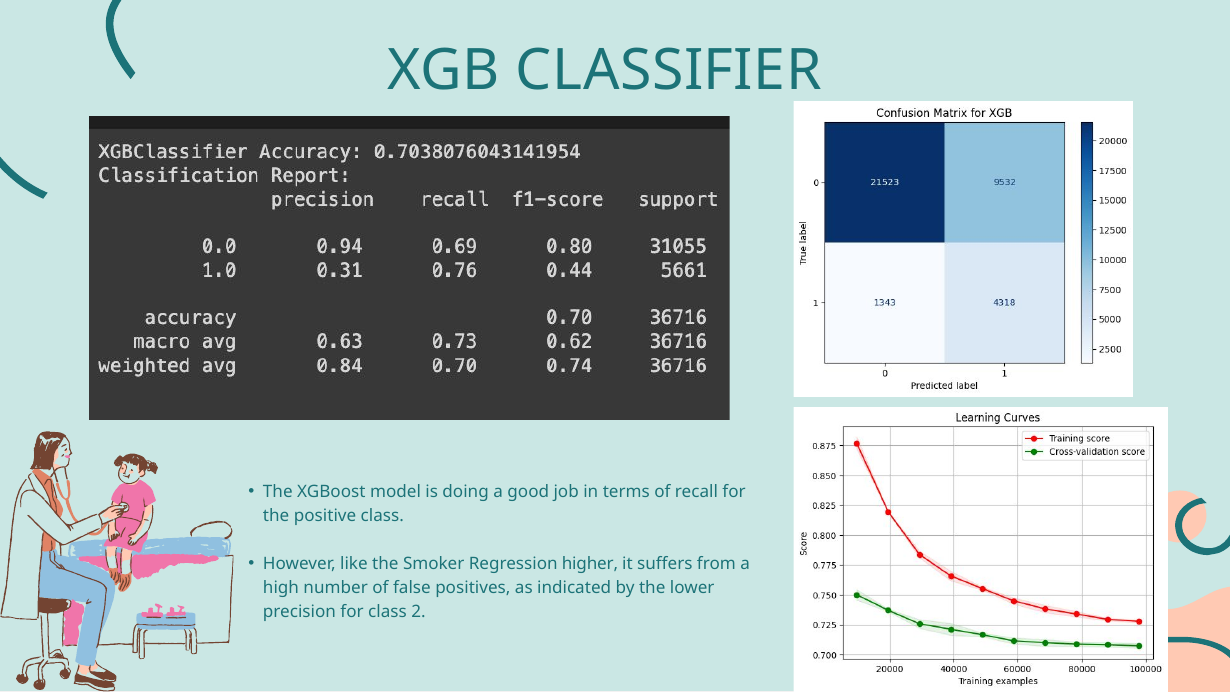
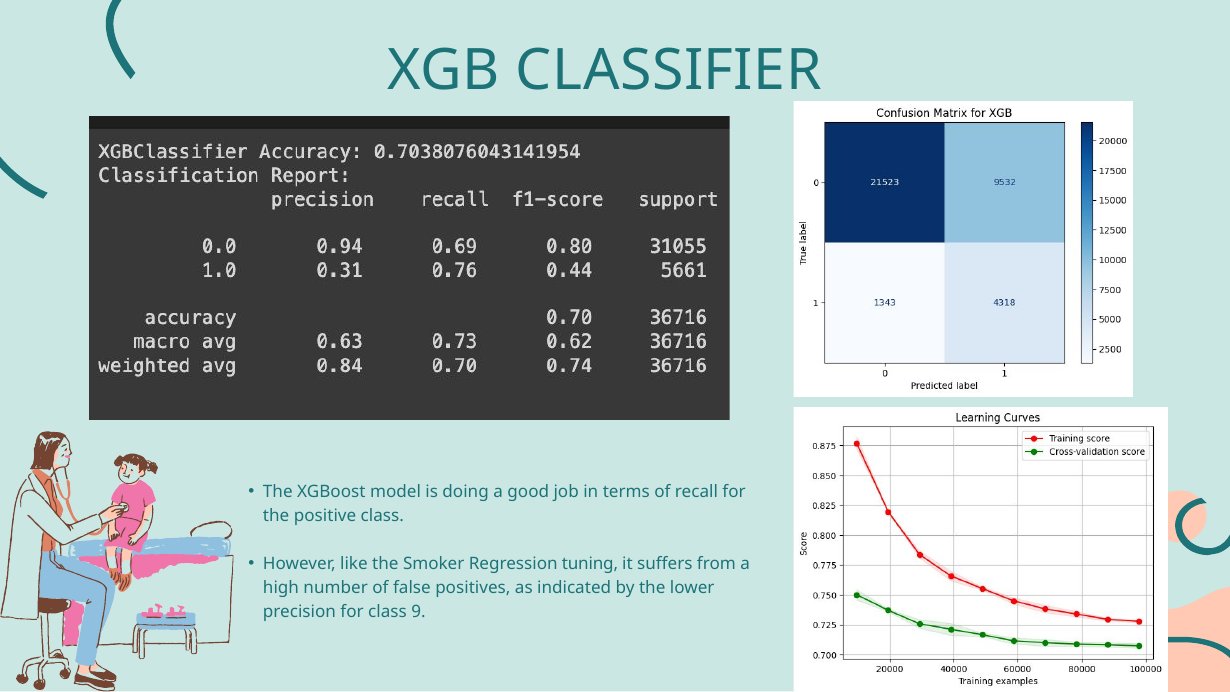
higher: higher -> tuning
2: 2 -> 9
